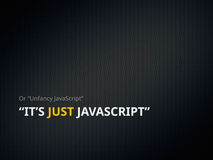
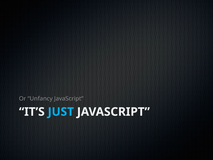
JUST colour: yellow -> light blue
